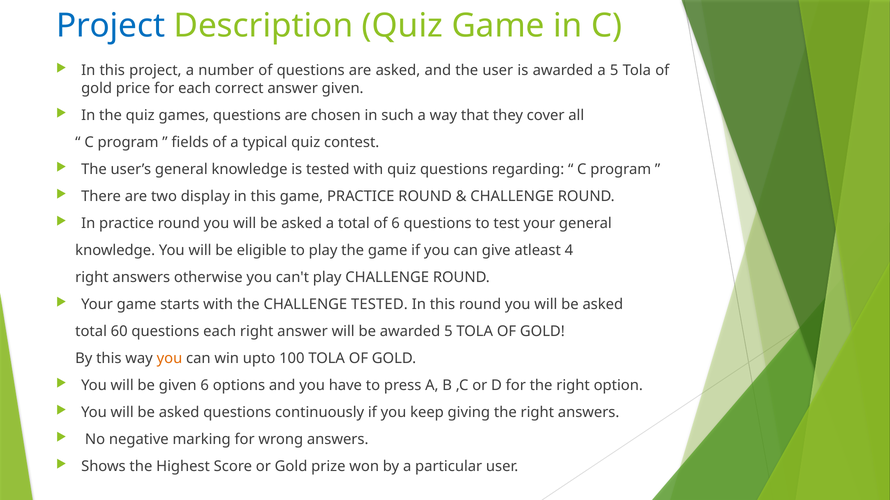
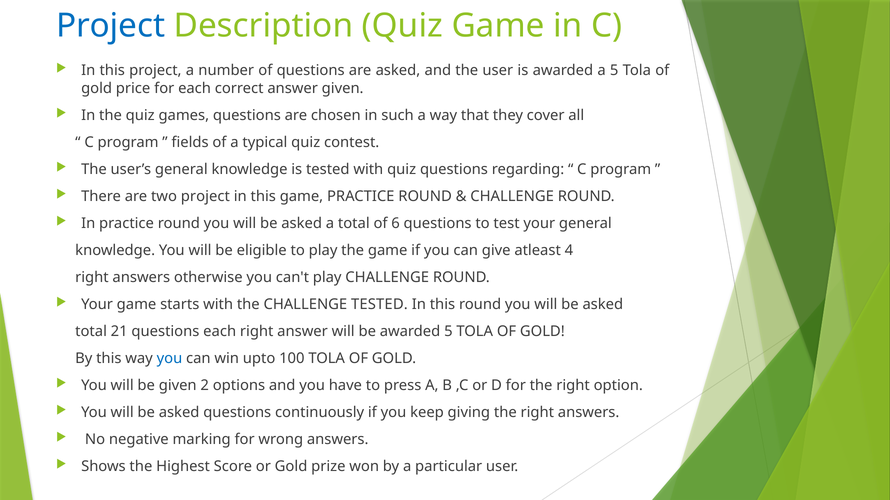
two display: display -> project
60: 60 -> 21
you at (169, 359) colour: orange -> blue
given 6: 6 -> 2
